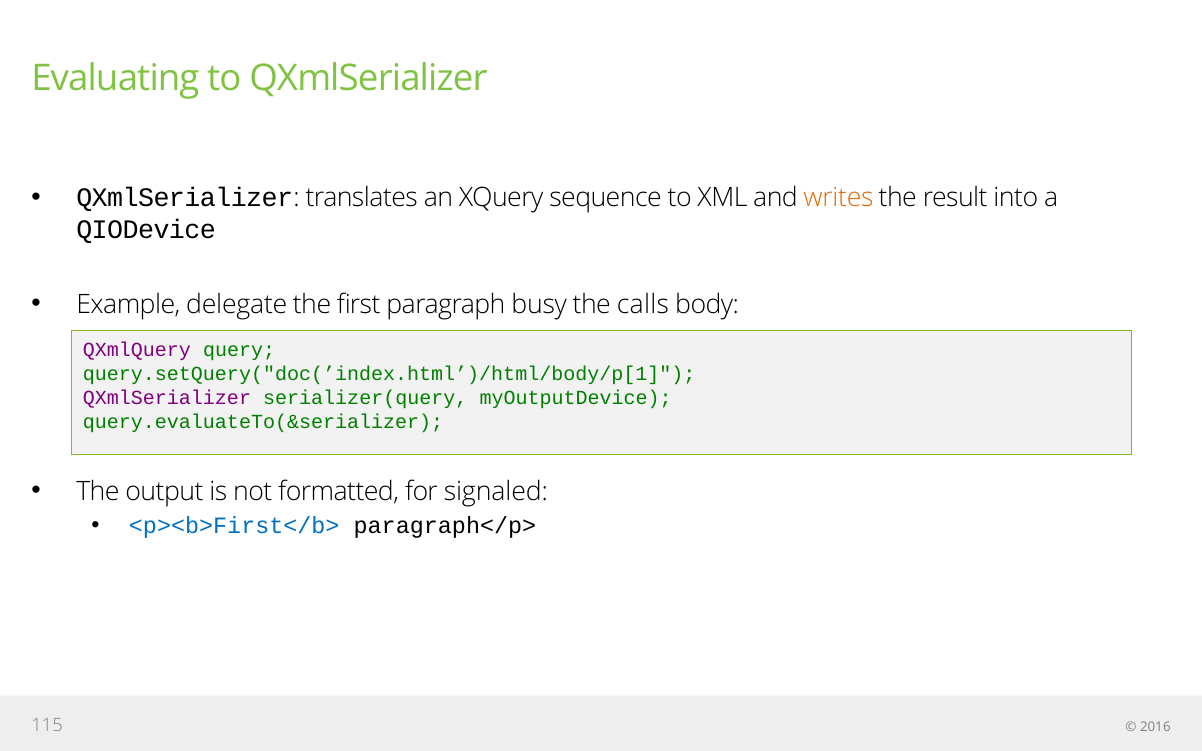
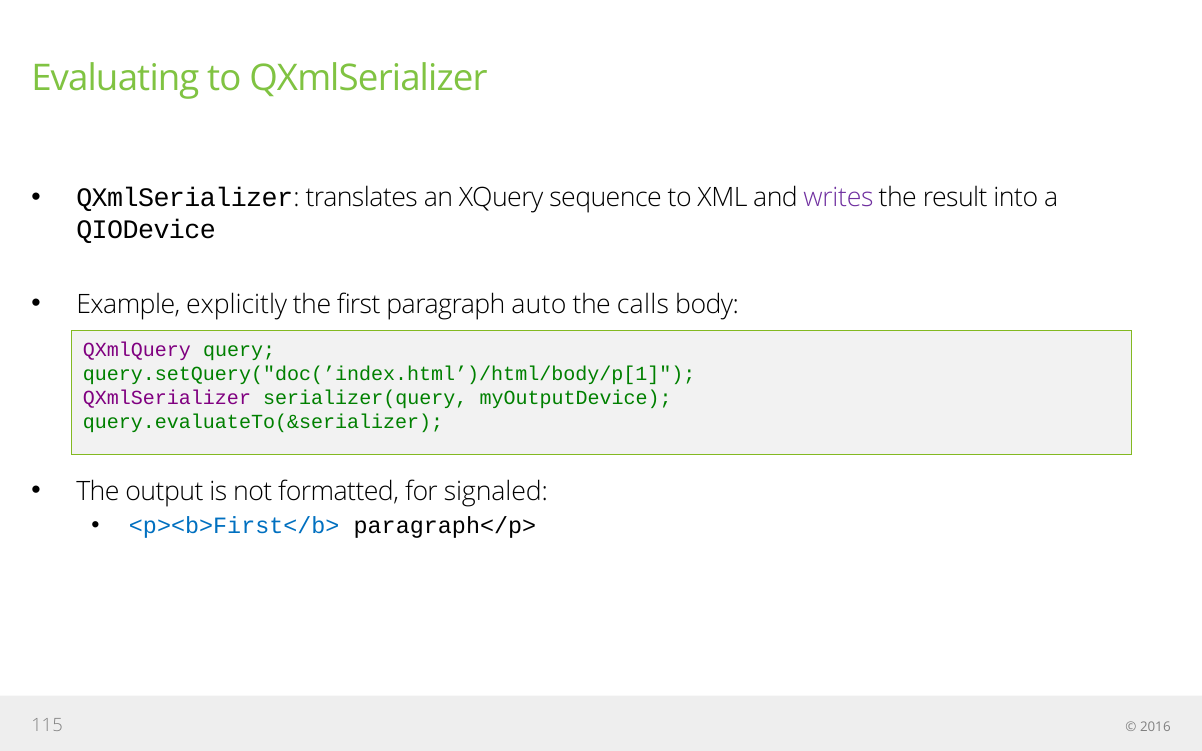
writes colour: orange -> purple
delegate: delegate -> explicitly
busy: busy -> auto
